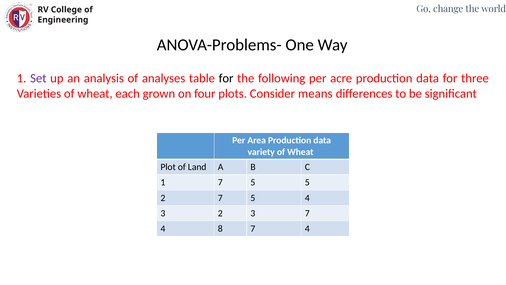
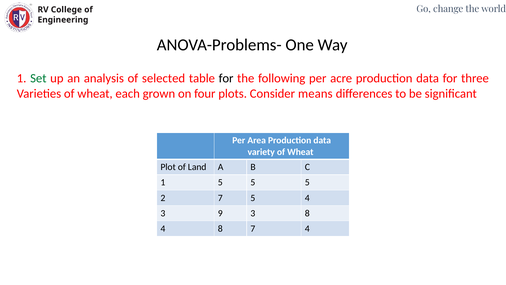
Set colour: purple -> green
analyses: analyses -> selected
1 7: 7 -> 5
3 2: 2 -> 9
3 7: 7 -> 8
